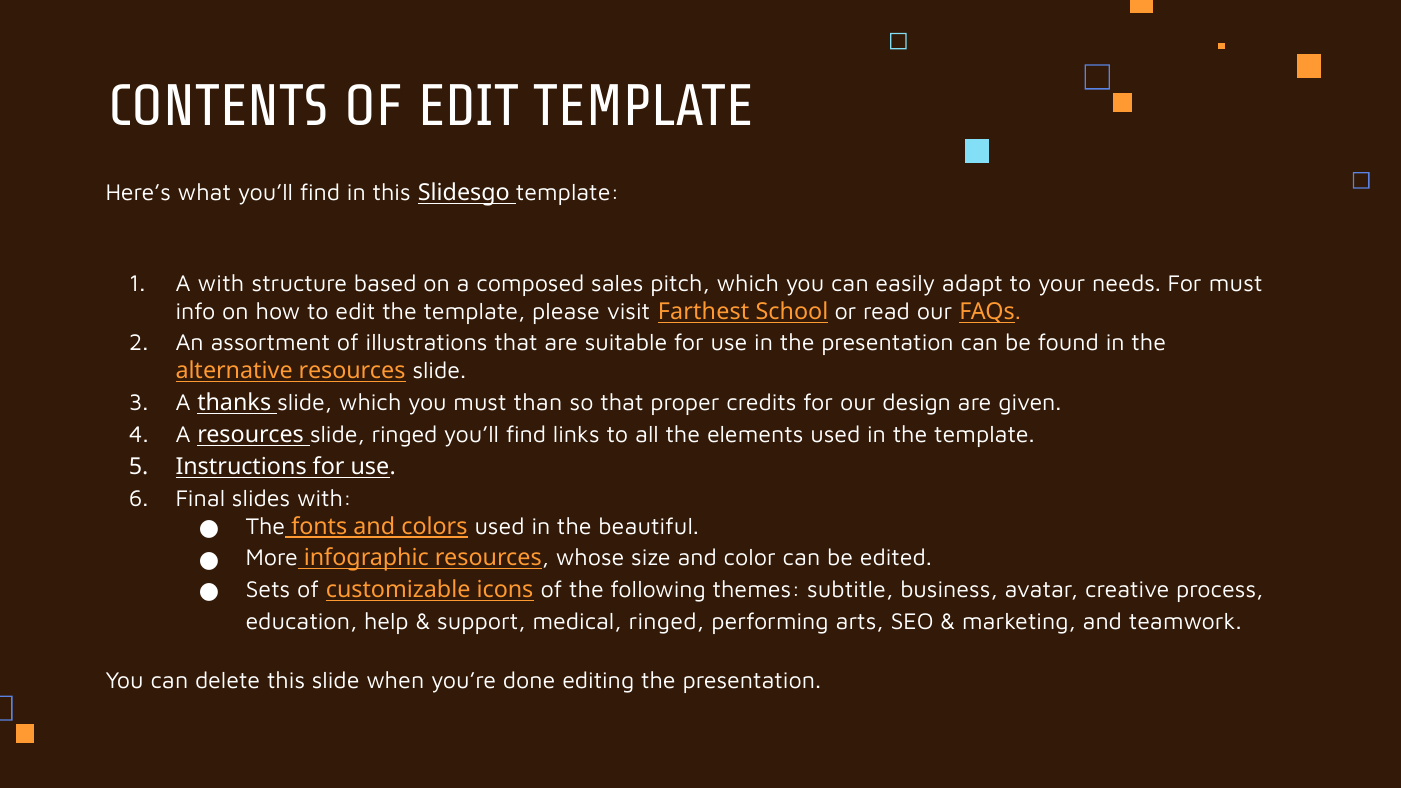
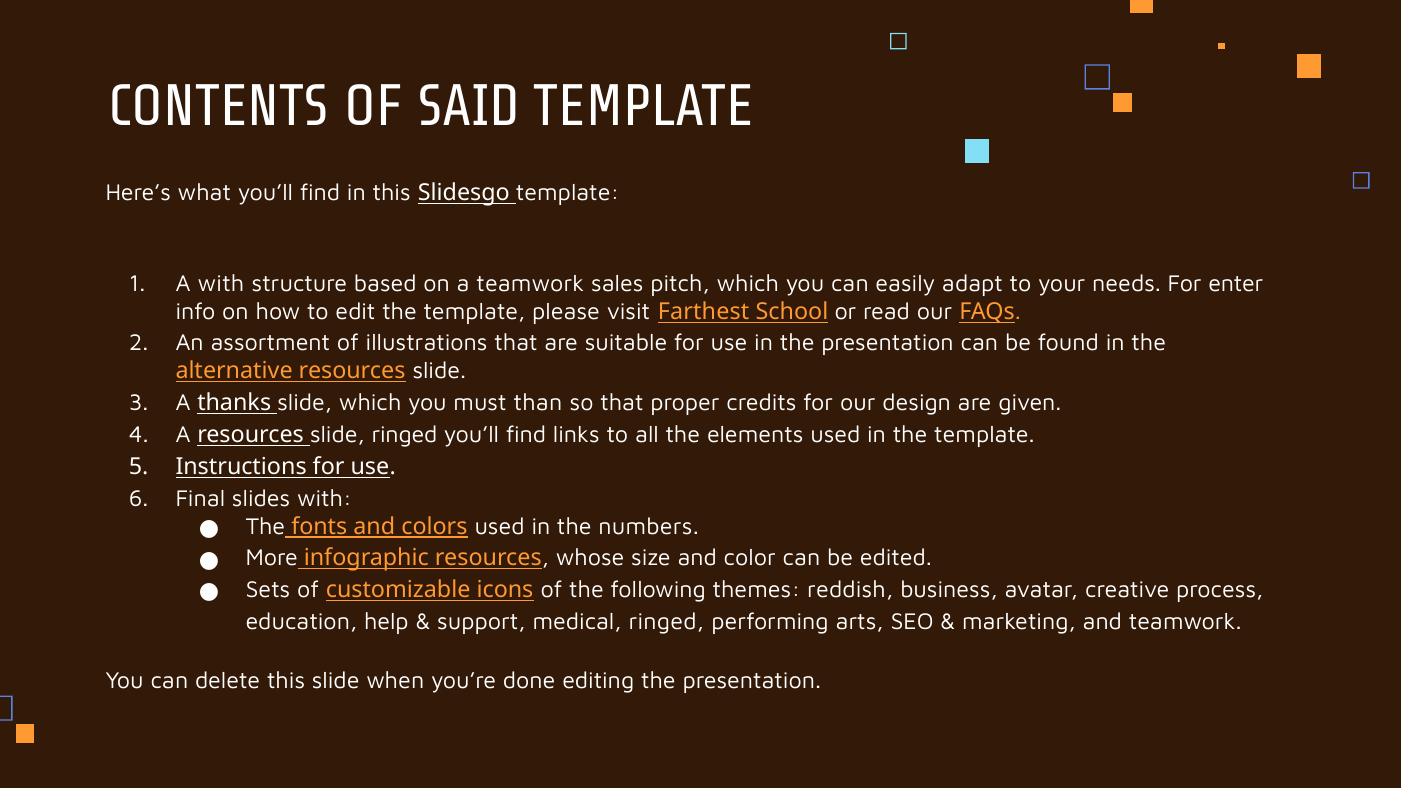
OF EDIT: EDIT -> SAID
a composed: composed -> teamwork
For must: must -> enter
beautiful: beautiful -> numbers
subtitle: subtitle -> reddish
